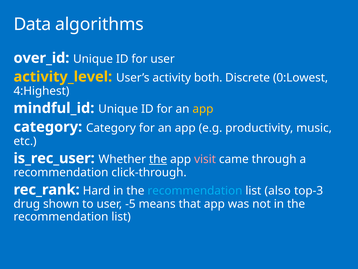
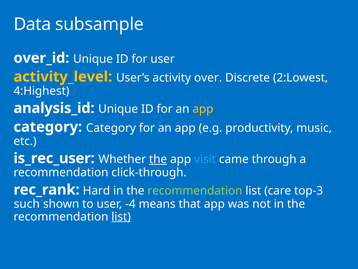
algorithms: algorithms -> subsample
both: both -> over
0:Lowest: 0:Lowest -> 2:Lowest
mindful_id: mindful_id -> analysis_id
visit colour: pink -> light blue
recommendation at (195, 190) colour: light blue -> light green
also: also -> care
drug: drug -> such
-5: -5 -> -4
list at (121, 216) underline: none -> present
